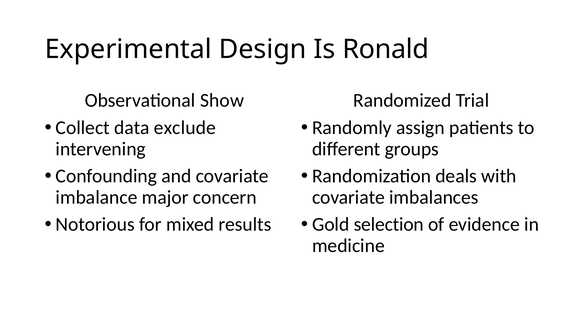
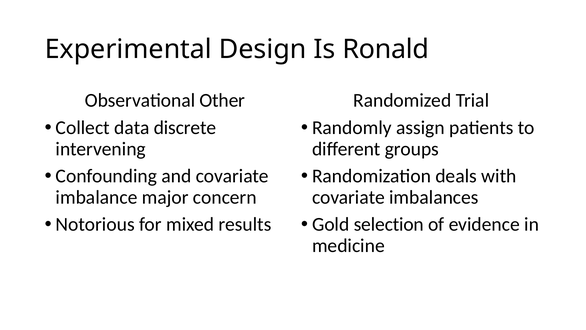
Show: Show -> Other
exclude: exclude -> discrete
